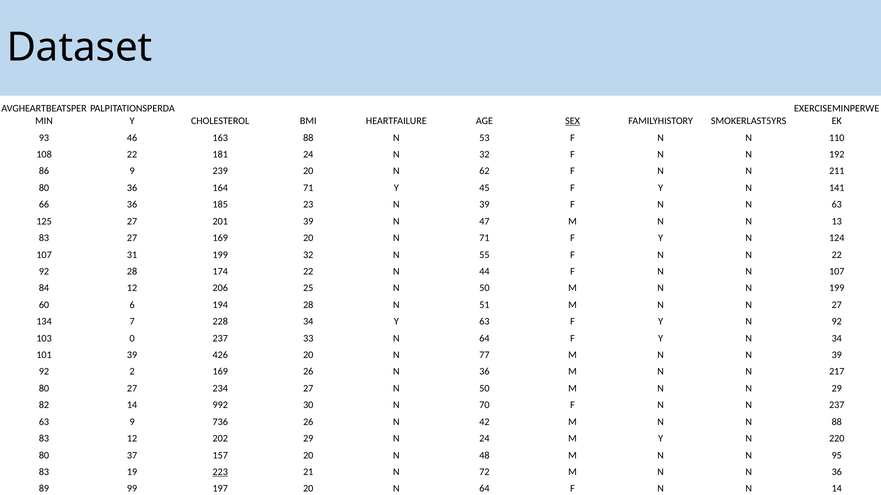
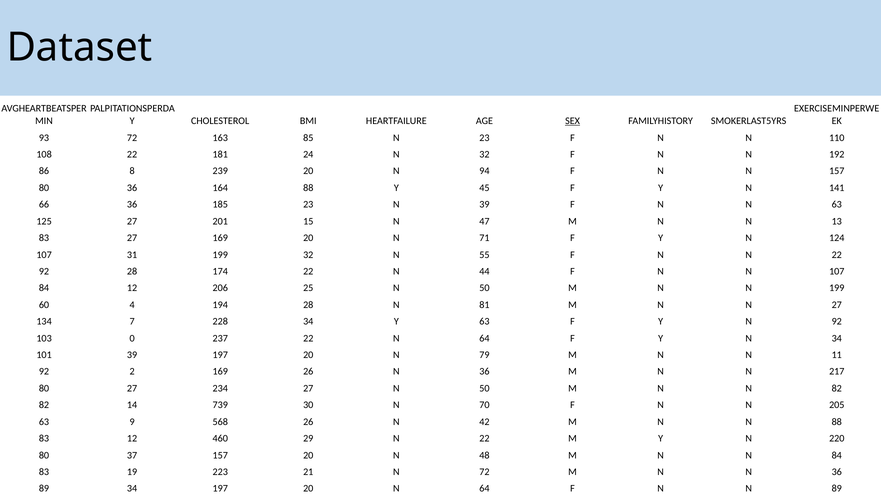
93 46: 46 -> 72
163 88: 88 -> 85
N 53: 53 -> 23
86 9: 9 -> 8
62: 62 -> 94
N 211: 211 -> 157
164 71: 71 -> 88
201 39: 39 -> 15
6: 6 -> 4
51: 51 -> 81
237 33: 33 -> 22
39 426: 426 -> 197
77: 77 -> 79
N N 39: 39 -> 11
N 29: 29 -> 82
992: 992 -> 739
N 237: 237 -> 205
736: 736 -> 568
202: 202 -> 460
29 N 24: 24 -> 22
N 95: 95 -> 84
223 underline: present -> none
89 99: 99 -> 34
N 14: 14 -> 89
